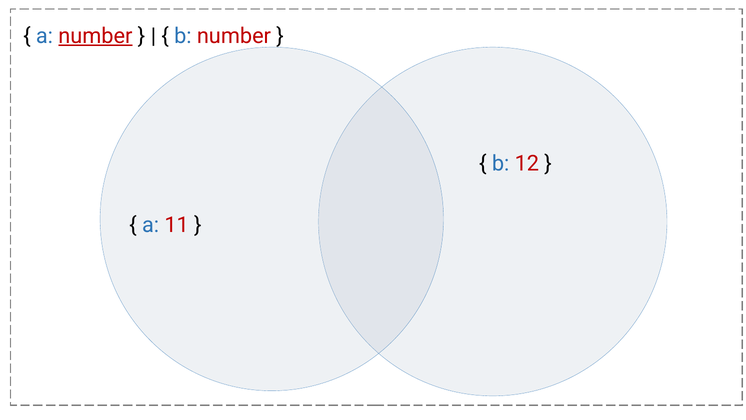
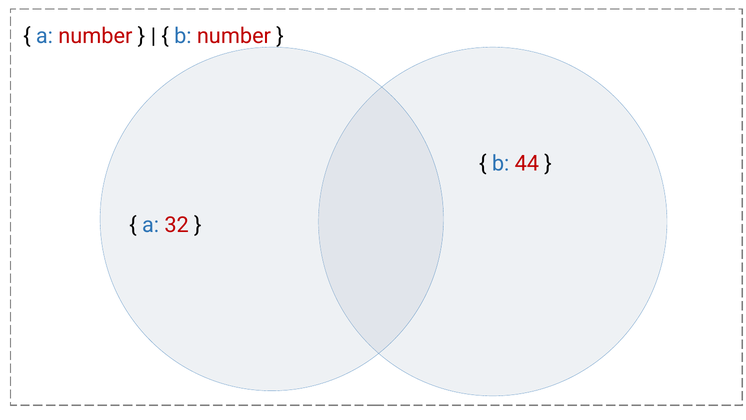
number at (95, 36) underline: present -> none
12: 12 -> 44
11: 11 -> 32
